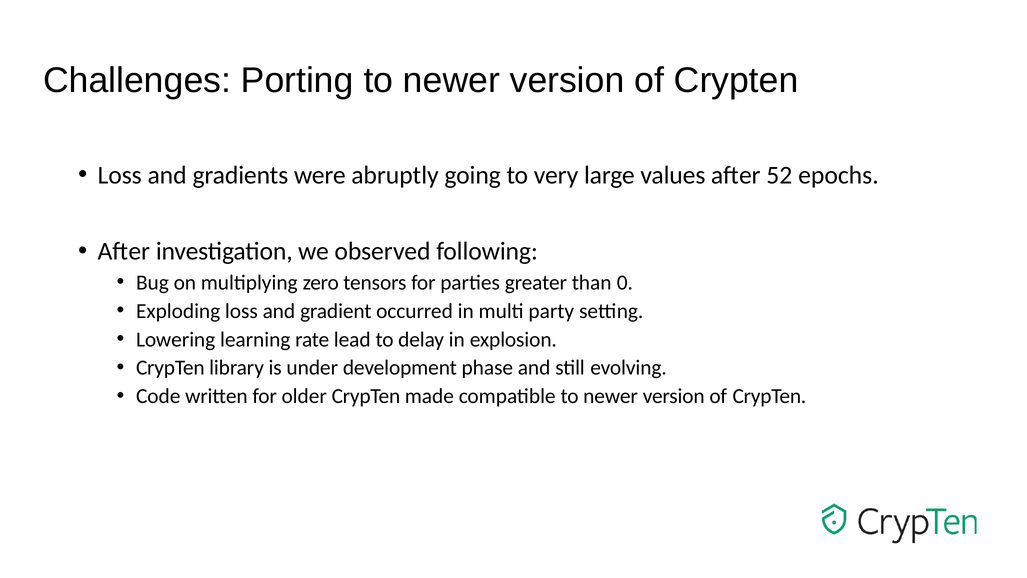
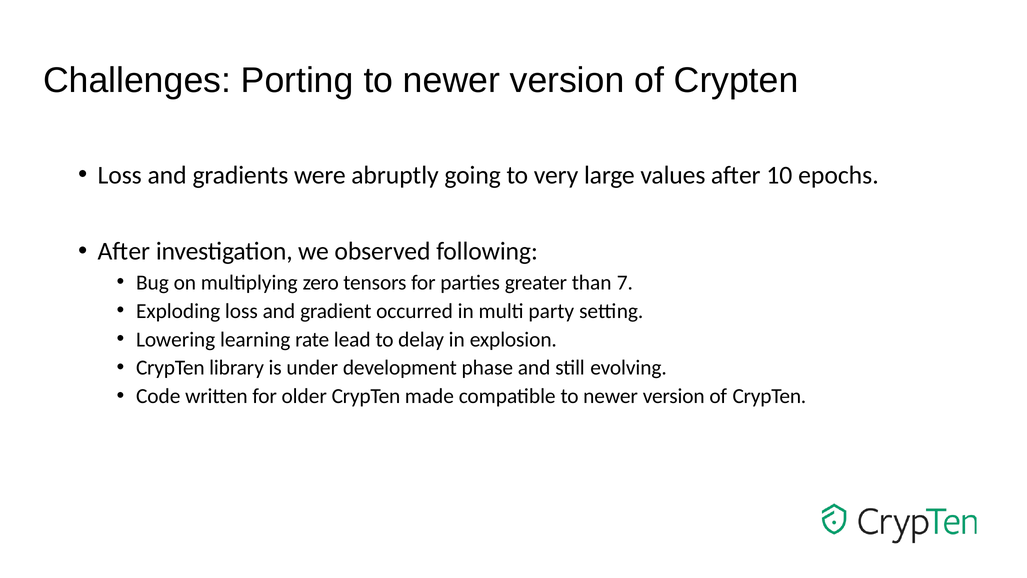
52: 52 -> 10
0: 0 -> 7
